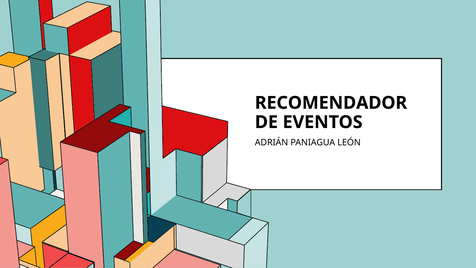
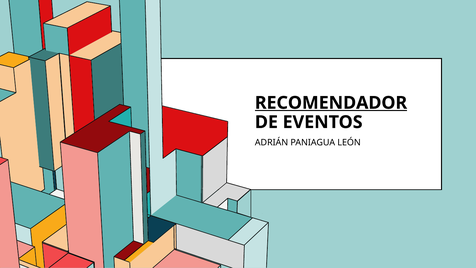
RECOMENDADOR underline: none -> present
